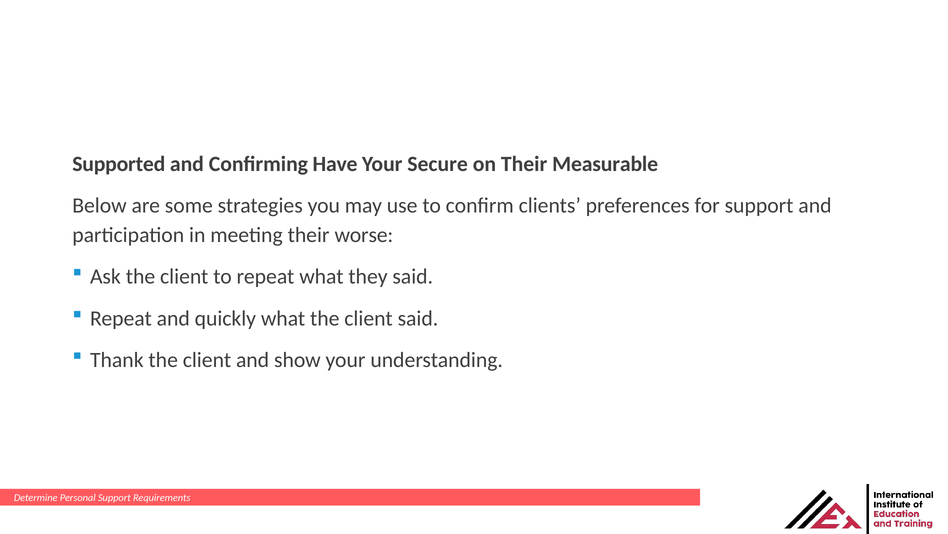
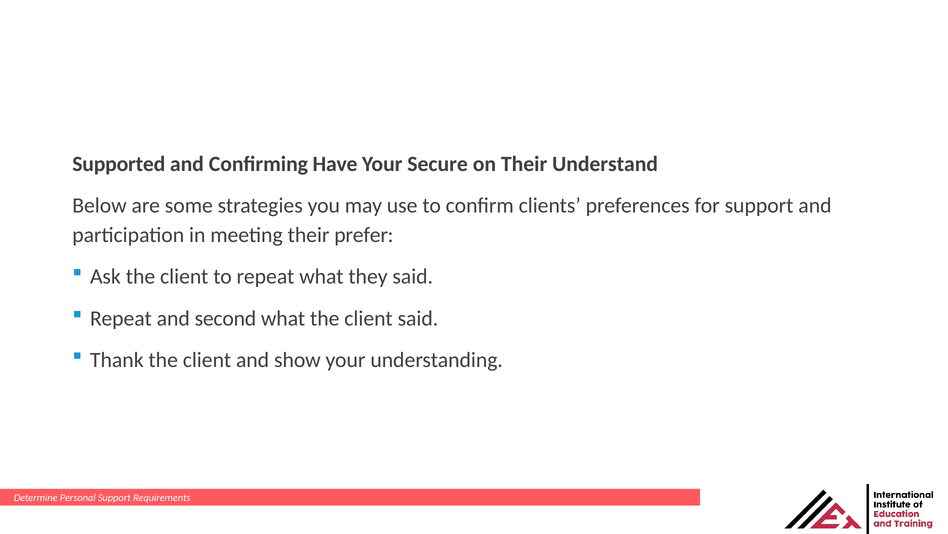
Measurable: Measurable -> Understand
worse: worse -> prefer
quickly: quickly -> second
